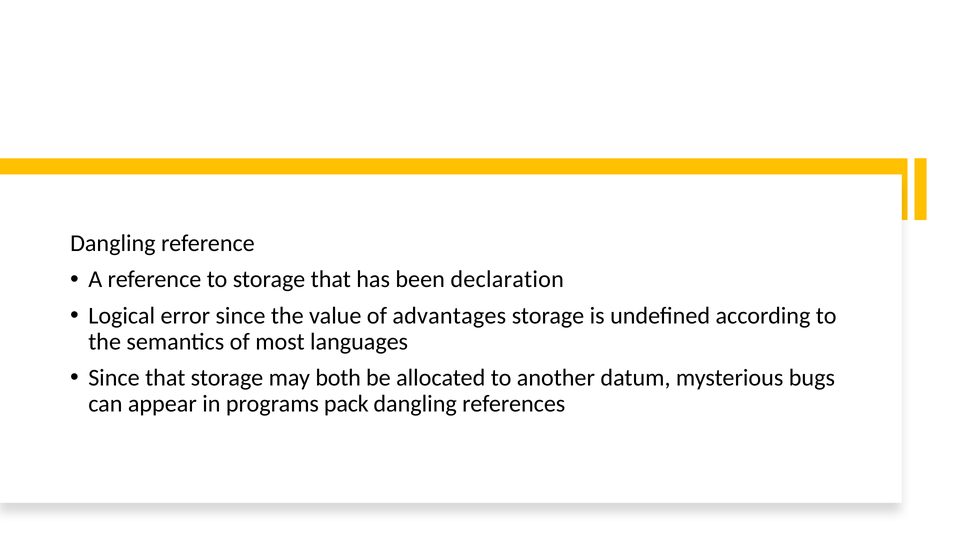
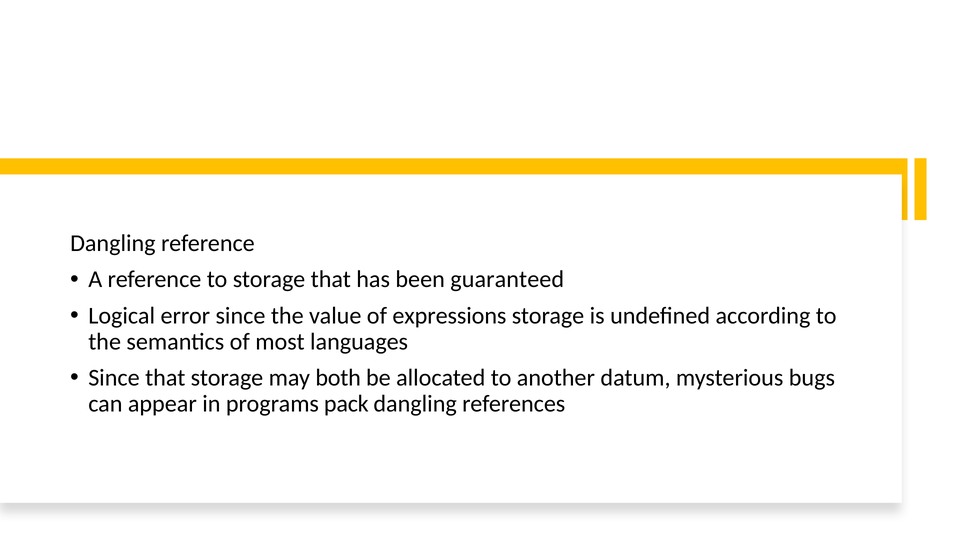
declaration: declaration -> guaranteed
advantages: advantages -> expressions
